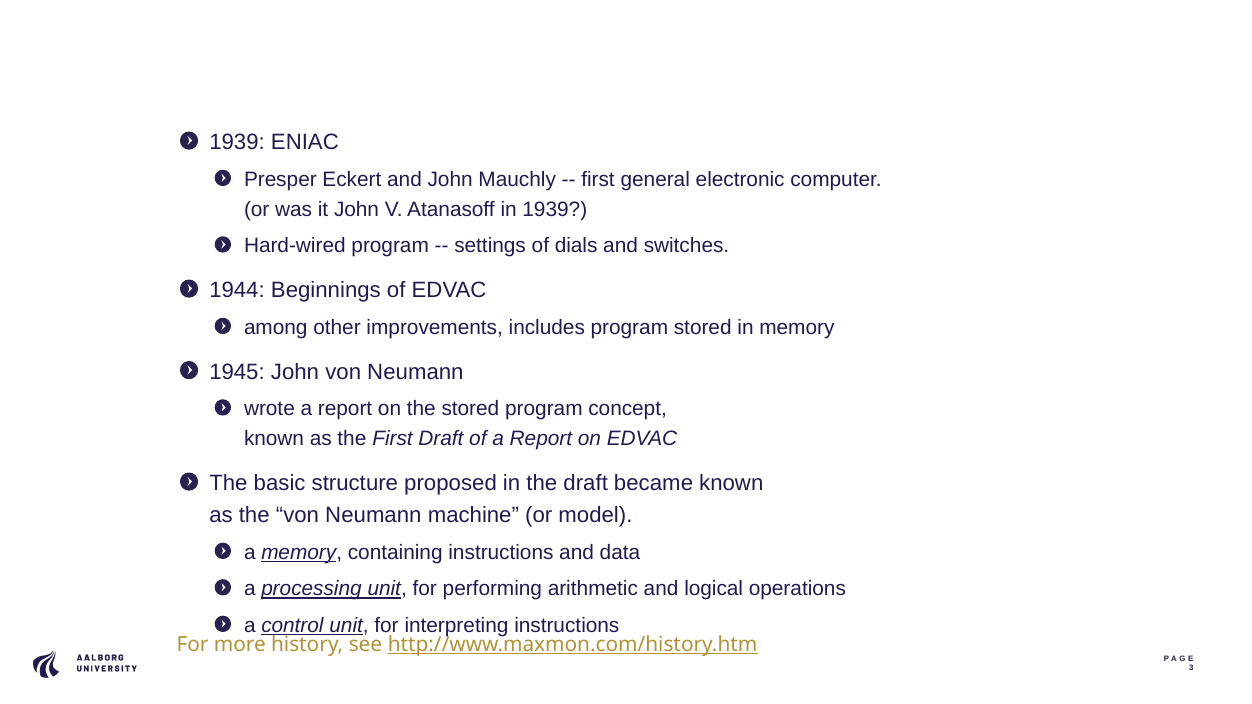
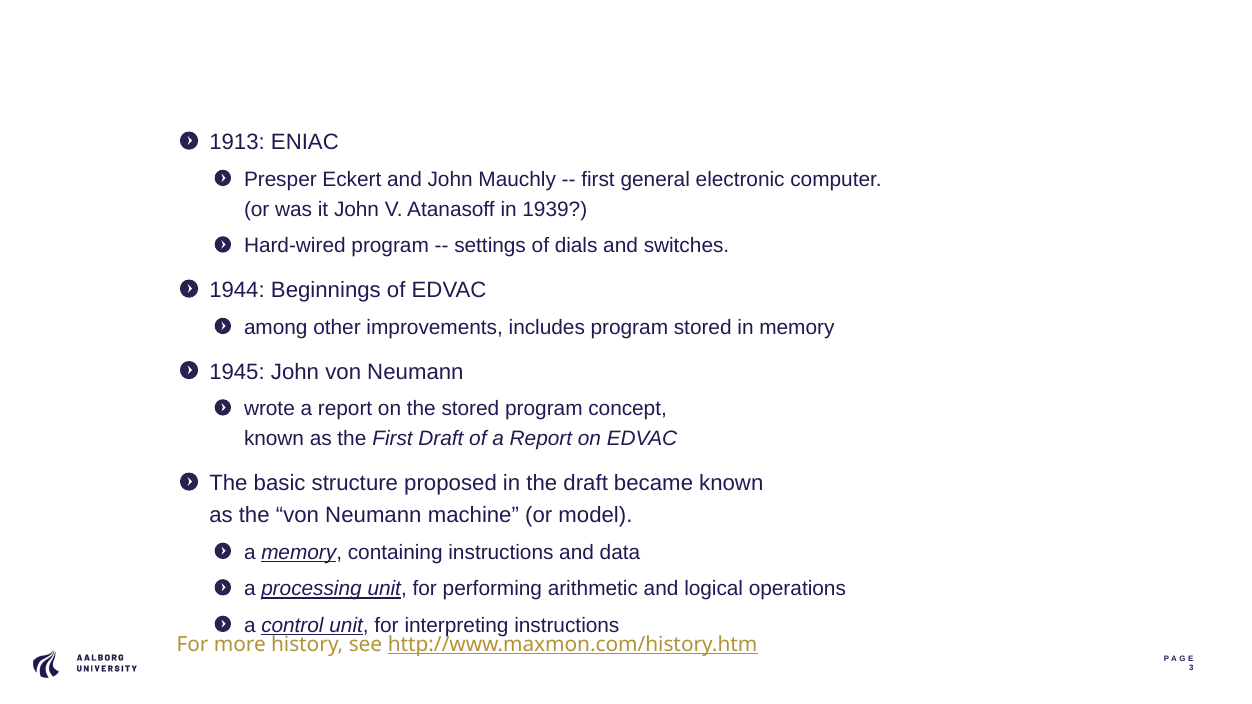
1939 at (237, 142): 1939 -> 1913
